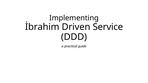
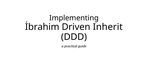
Service: Service -> Inherit
